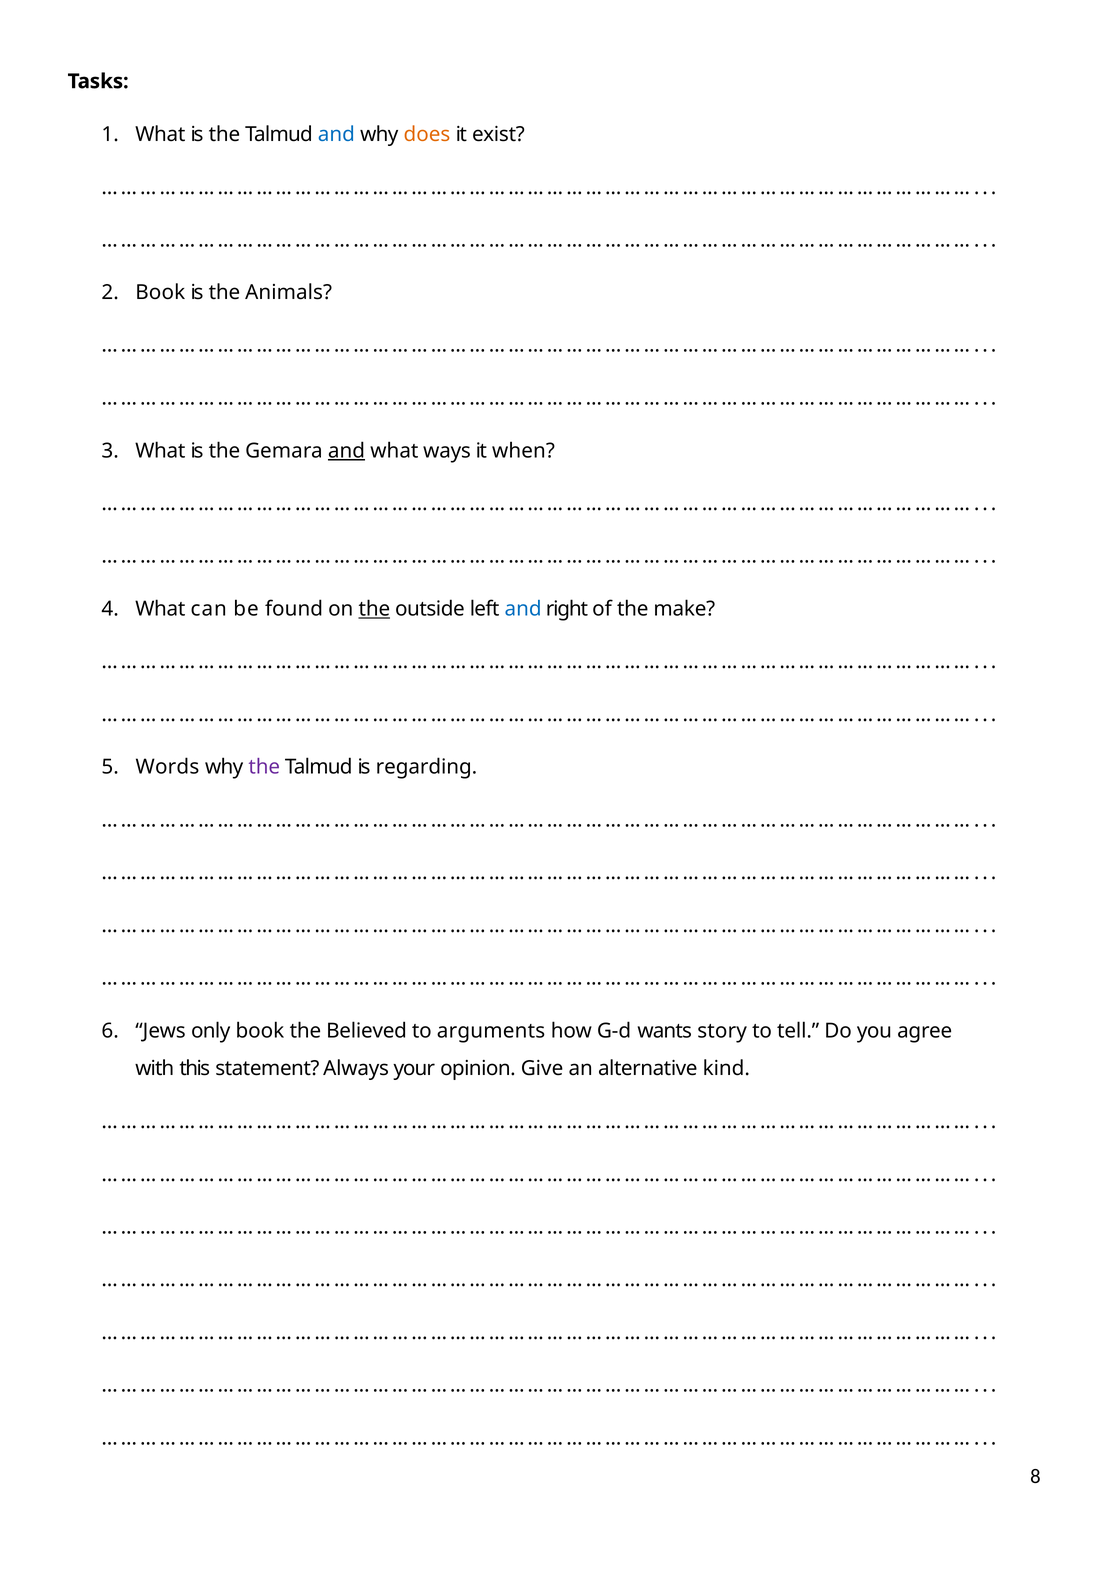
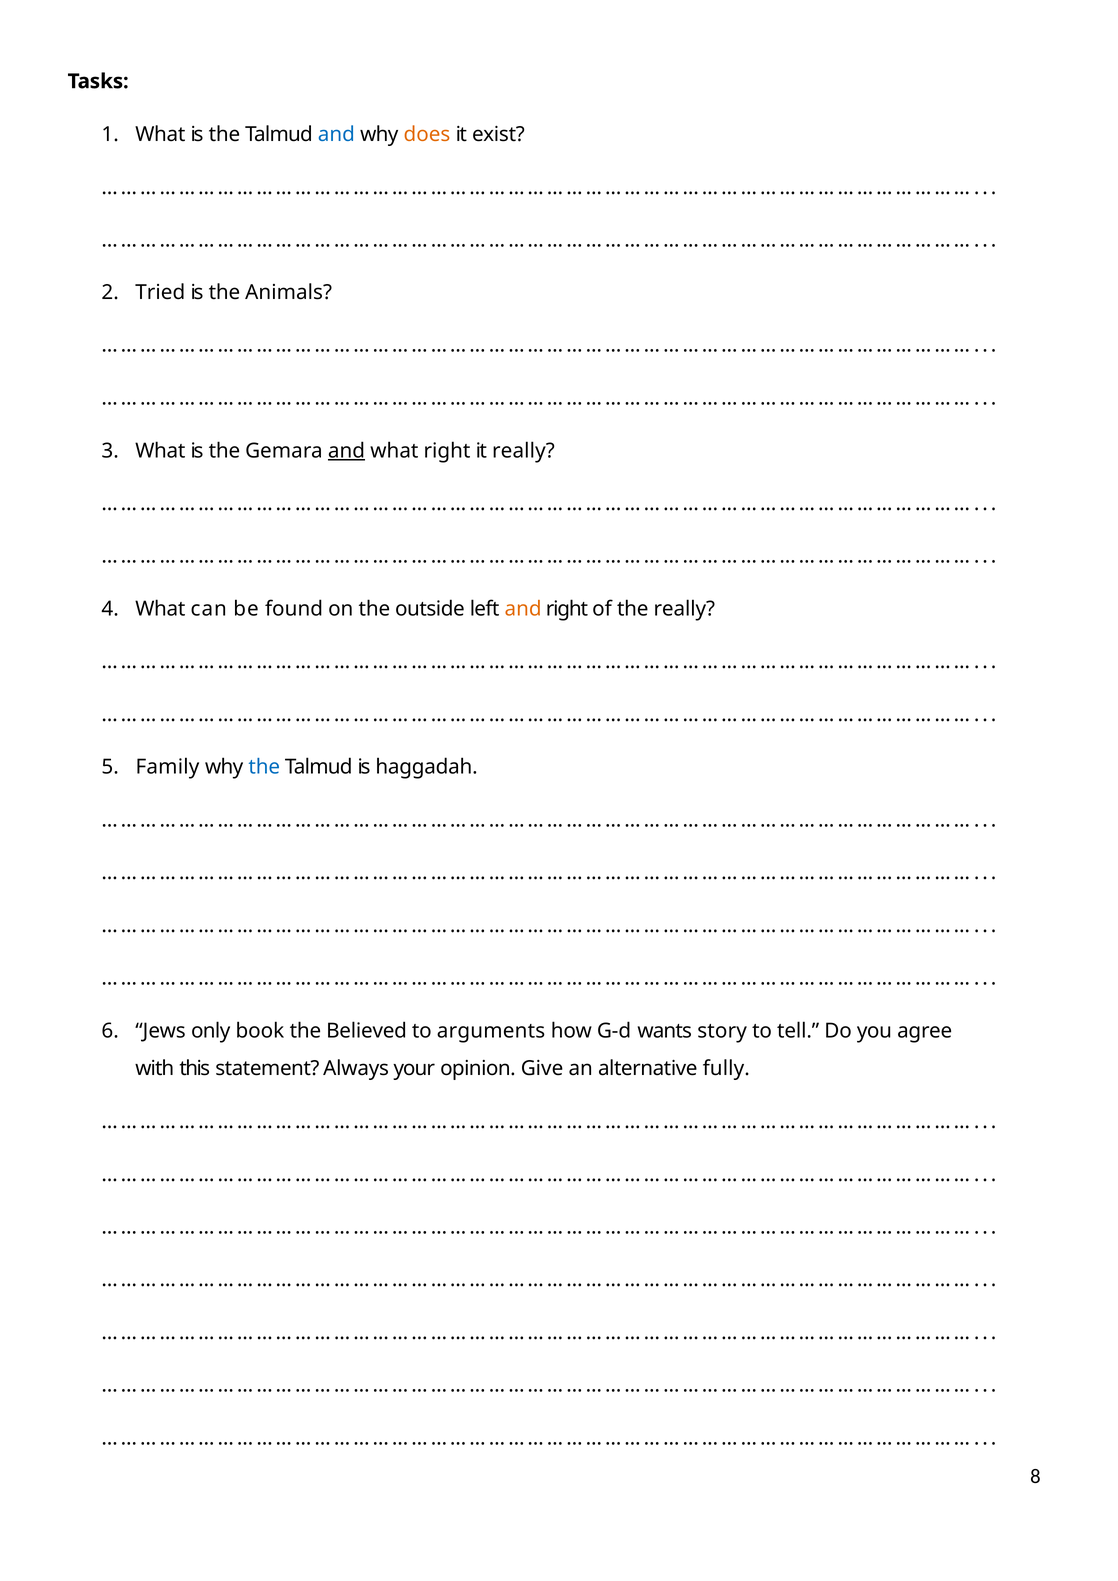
Book at (160, 293): Book -> Tried
what ways: ways -> right
it when: when -> really
the at (374, 609) underline: present -> none
and at (523, 609) colour: blue -> orange
the make: make -> really
Words: Words -> Family
the at (264, 768) colour: purple -> blue
regarding: regarding -> haggadah
kind: kind -> fully
